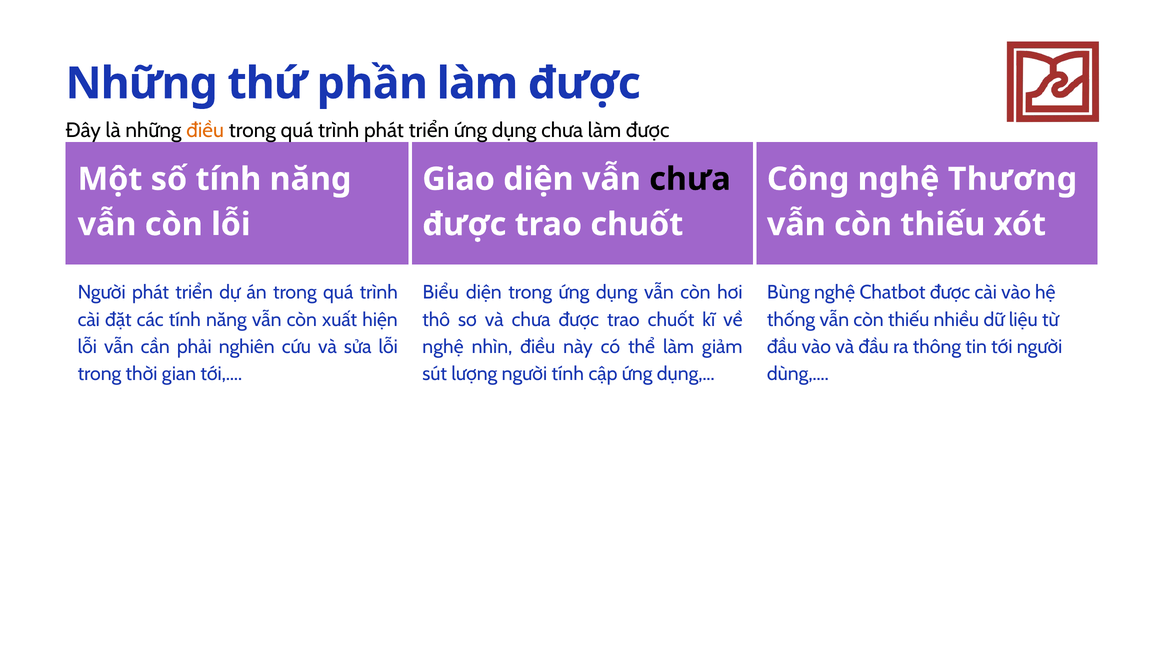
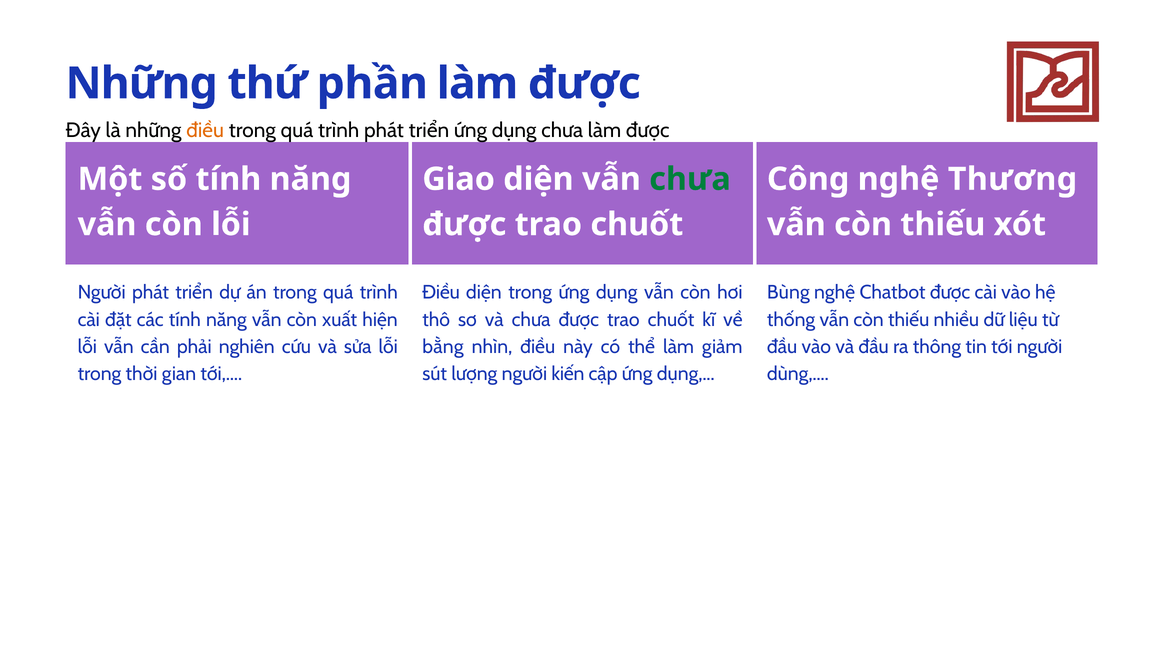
chưa at (690, 179) colour: black -> green
Biểu at (441, 293): Biểu -> Điều
nghệ at (443, 347): nghệ -> bằng
người tính: tính -> kiến
